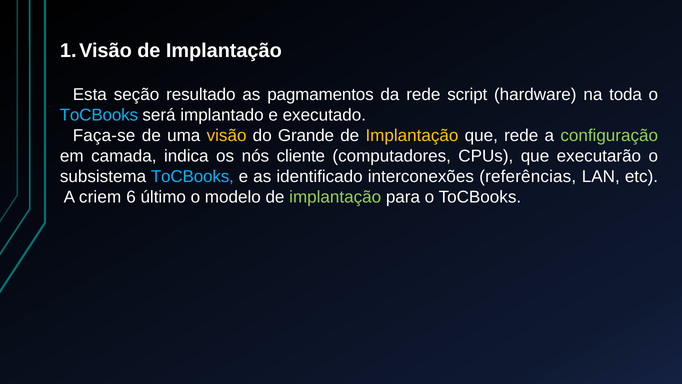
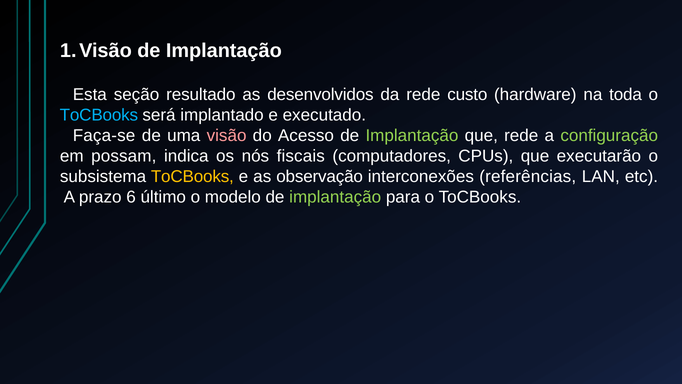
pagmamentos: pagmamentos -> desenvolvidos
script: script -> custo
visão colour: yellow -> pink
Grande: Grande -> Acesso
Implantação at (412, 135) colour: yellow -> light green
camada: camada -> possam
cliente: cliente -> fiscais
ToCBooks at (192, 176) colour: light blue -> yellow
identificado: identificado -> observação
criem: criem -> prazo
